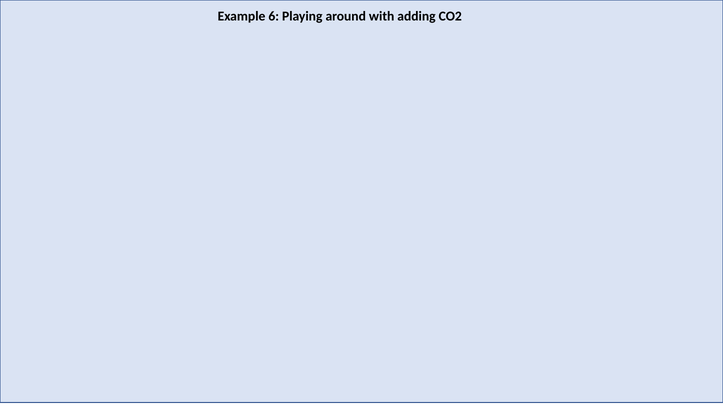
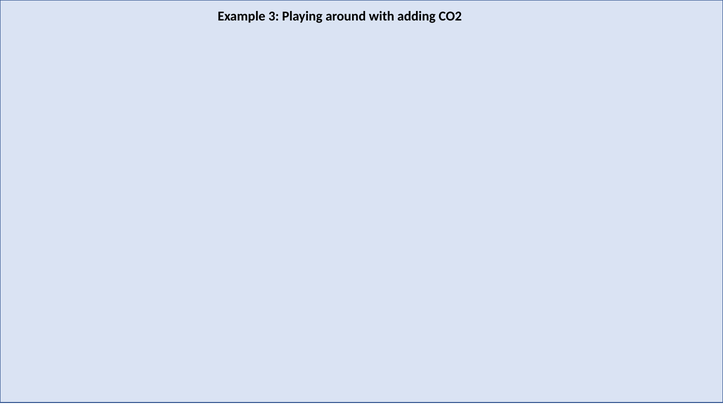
6: 6 -> 3
